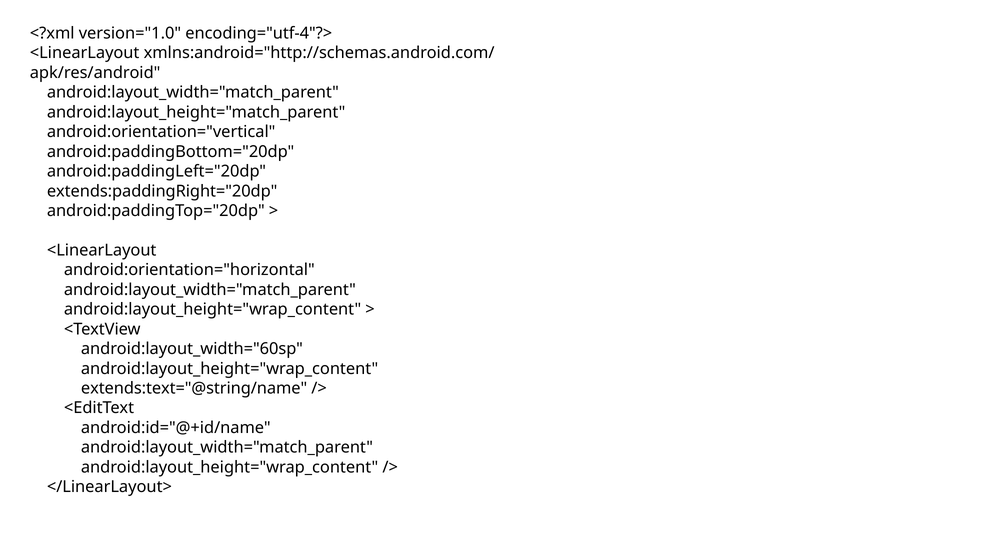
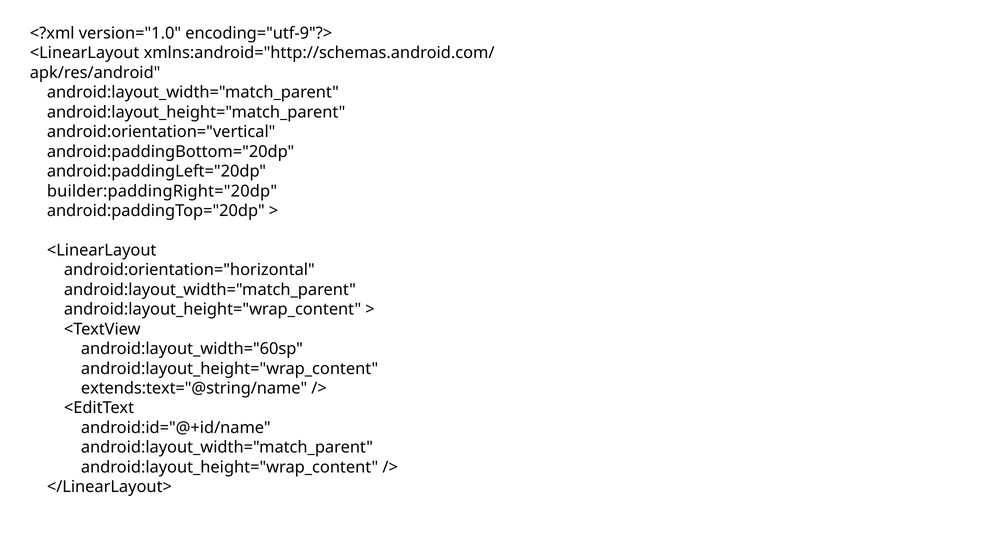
encoding="utf-4"?>: encoding="utf-4"?> -> encoding="utf-9"?>
extends:paddingRight="20dp: extends:paddingRight="20dp -> builder:paddingRight="20dp
